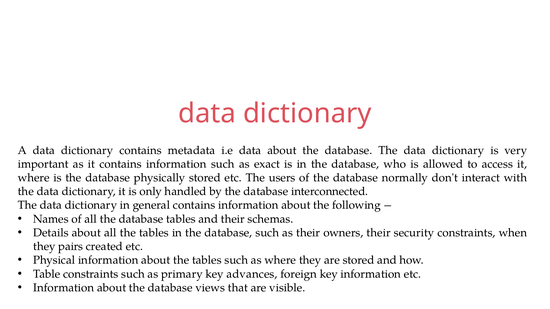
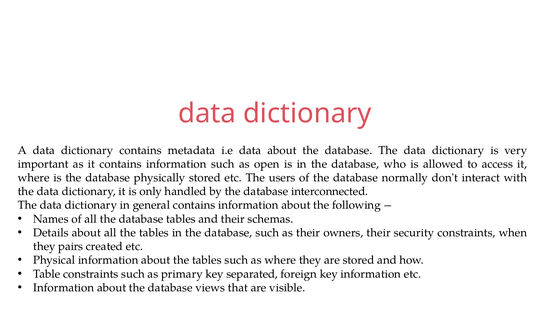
exact: exact -> open
advances: advances -> separated
